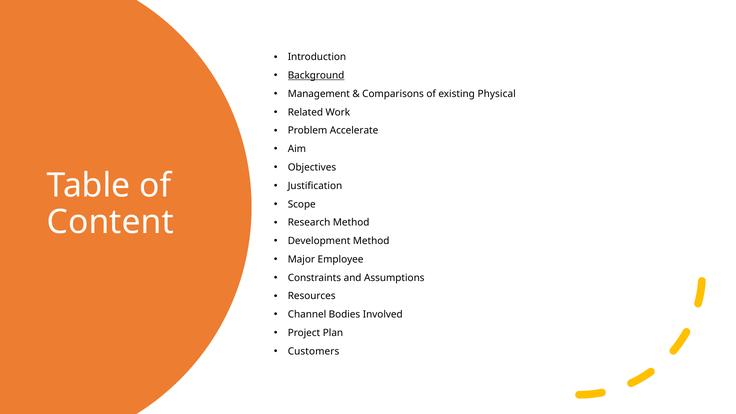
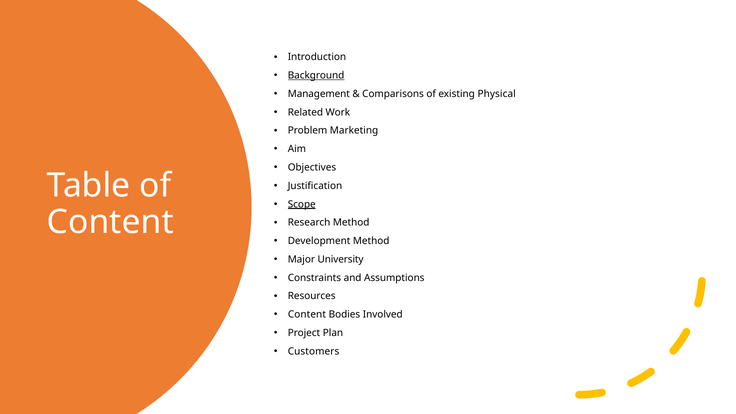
Accelerate: Accelerate -> Marketing
Scope underline: none -> present
Employee: Employee -> University
Channel at (307, 315): Channel -> Content
